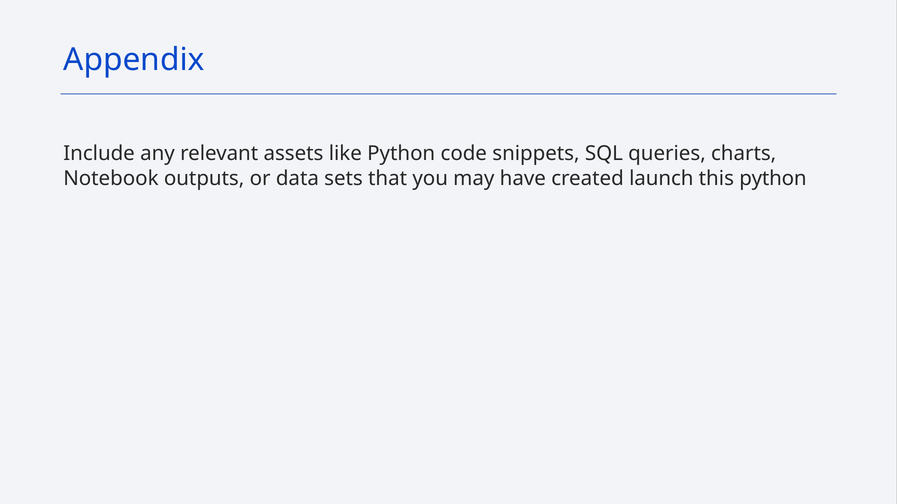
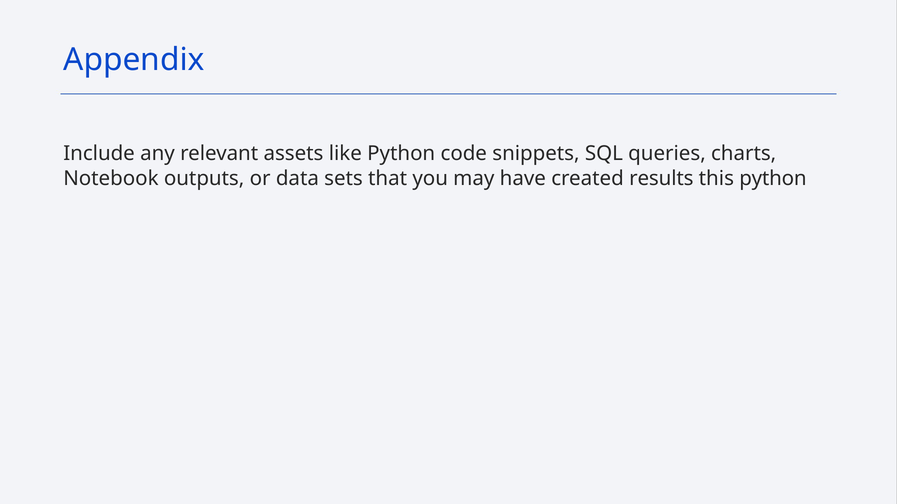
launch: launch -> results
